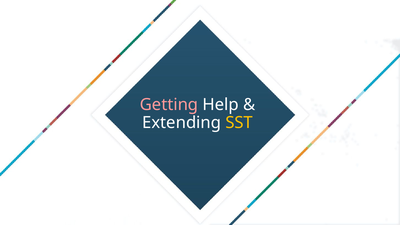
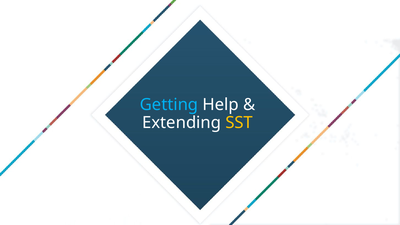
Getting colour: pink -> light blue
